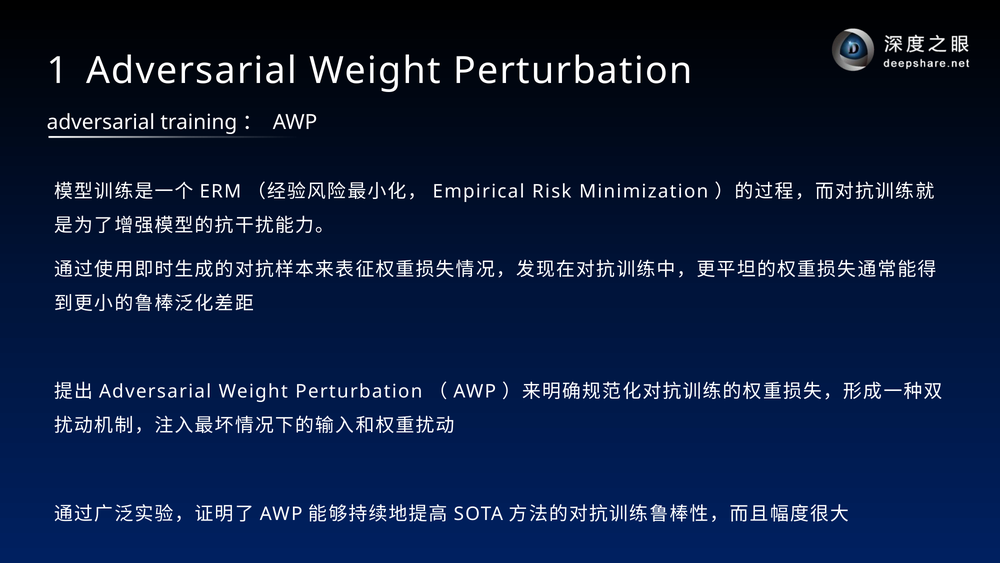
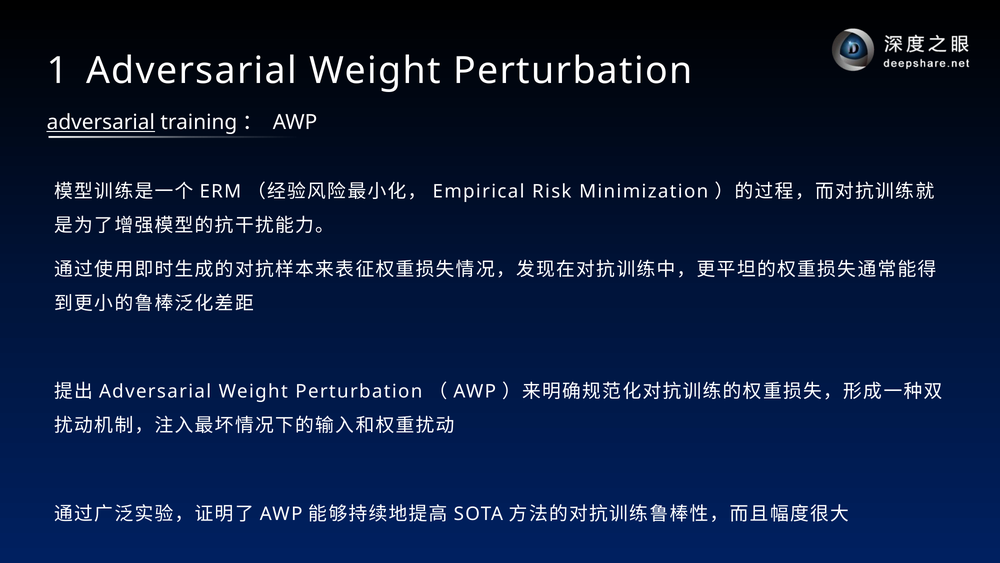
adversarial at (101, 122) underline: none -> present
